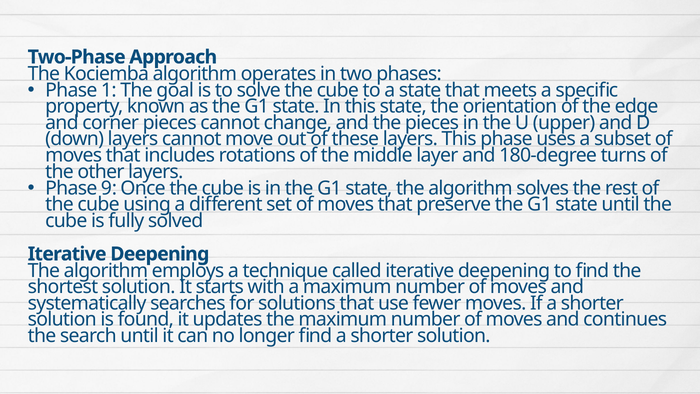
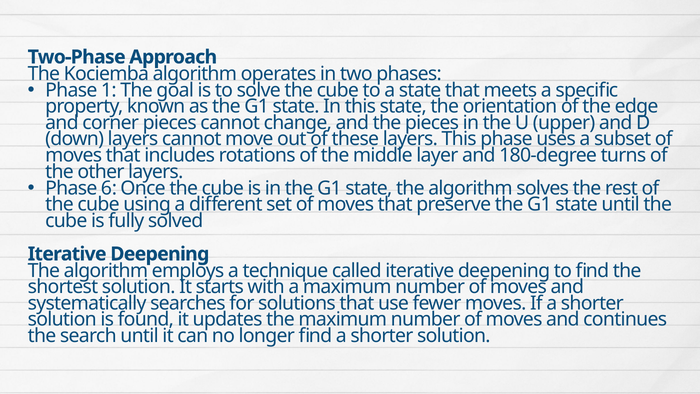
9: 9 -> 6
